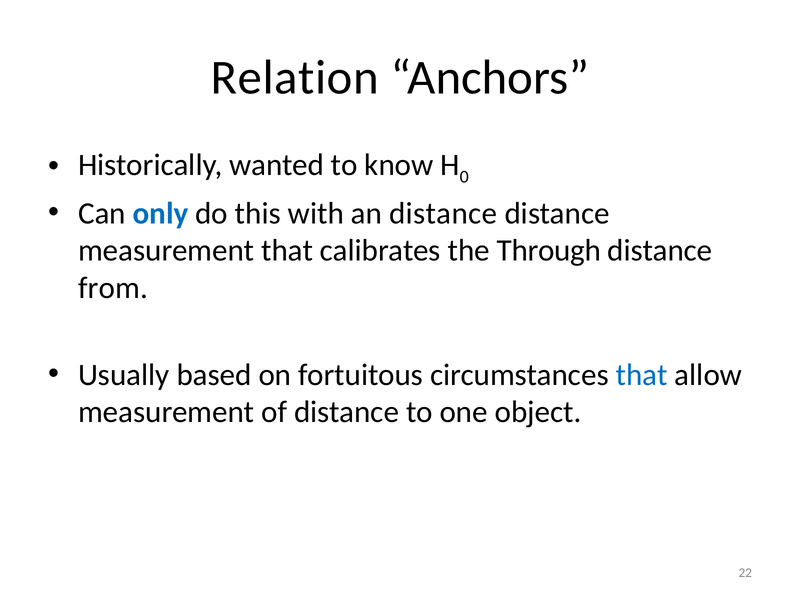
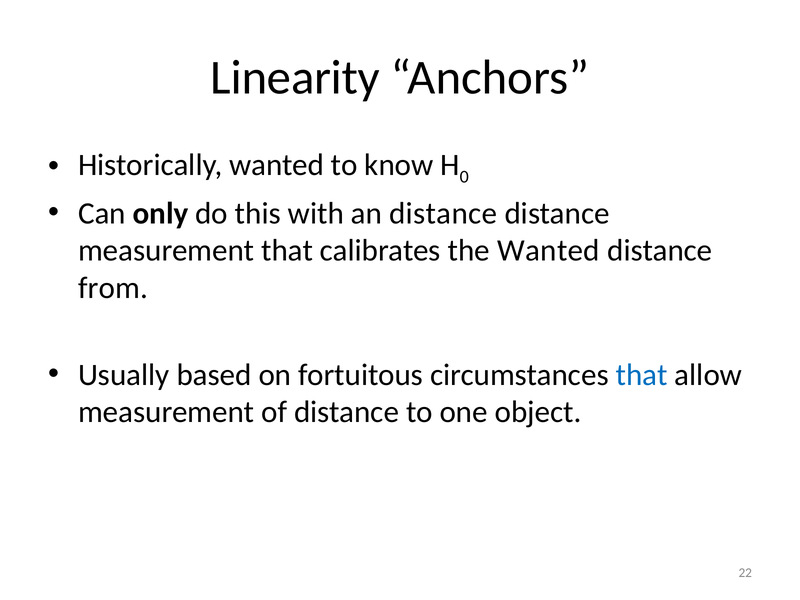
Relation: Relation -> Linearity
only colour: blue -> black
the Through: Through -> Wanted
